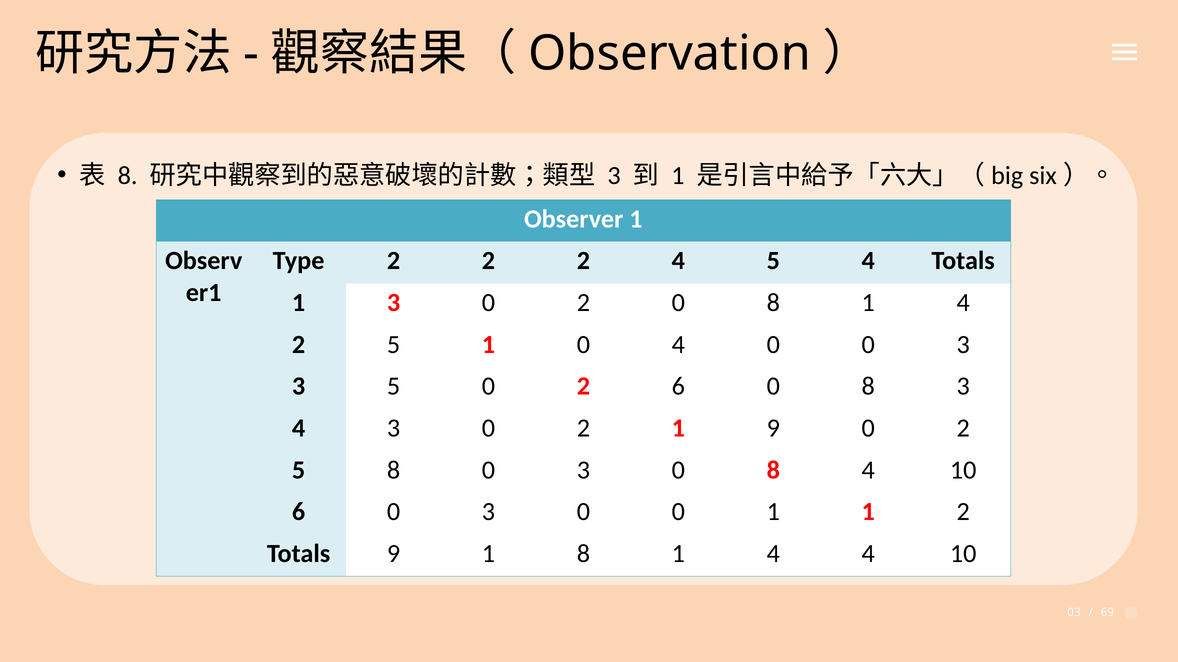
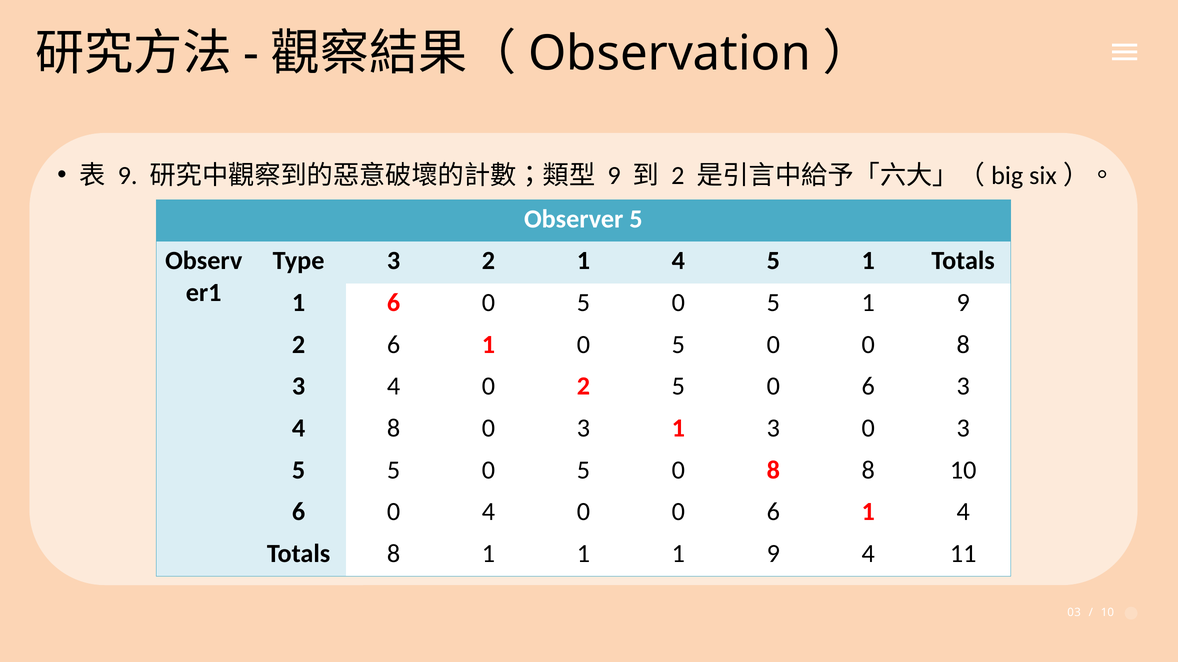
8 at (128, 176): 8 -> 9
3 at (614, 176): 3 -> 9
1 at (678, 176): 1 -> 2
Observer 1: 1 -> 5
Type 2: 2 -> 3
2 at (583, 261): 2 -> 1
4 5 4: 4 -> 1
1 3: 3 -> 6
2 at (583, 303): 2 -> 5
8 at (773, 303): 8 -> 5
4 at (963, 303): 4 -> 9
5 at (394, 345): 5 -> 6
1 0 4: 4 -> 5
0 0 3: 3 -> 8
5 at (394, 387): 5 -> 4
2 6: 6 -> 5
8 at (868, 387): 8 -> 6
4 3: 3 -> 8
2 at (583, 428): 2 -> 3
1 9: 9 -> 3
2 at (963, 428): 2 -> 3
5 8: 8 -> 5
3 at (583, 470): 3 -> 5
8 4: 4 -> 8
6 0 3: 3 -> 4
0 0 1: 1 -> 6
2 at (963, 512): 2 -> 4
Totals 9: 9 -> 8
8 at (583, 554): 8 -> 1
4 at (773, 554): 4 -> 9
10 at (963, 554): 10 -> 11
69 at (1107, 613): 69 -> 10
